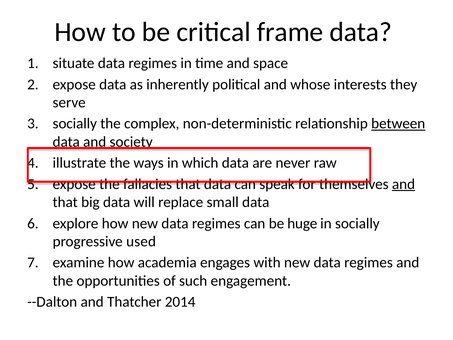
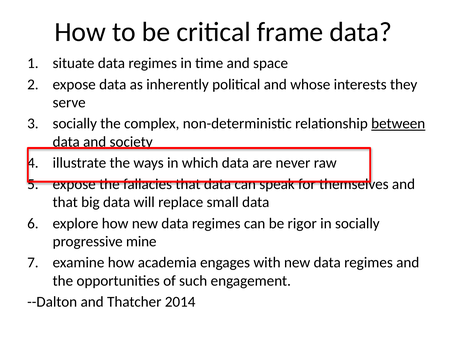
and at (404, 184) underline: present -> none
huge: huge -> rigor
used: used -> mine
